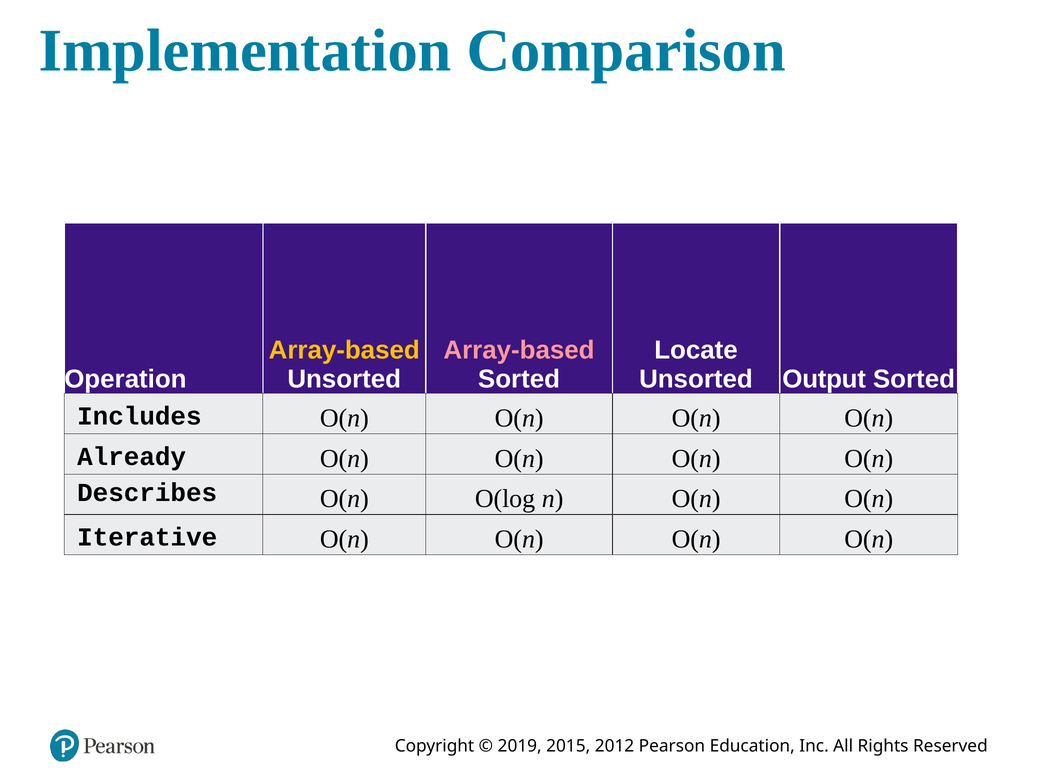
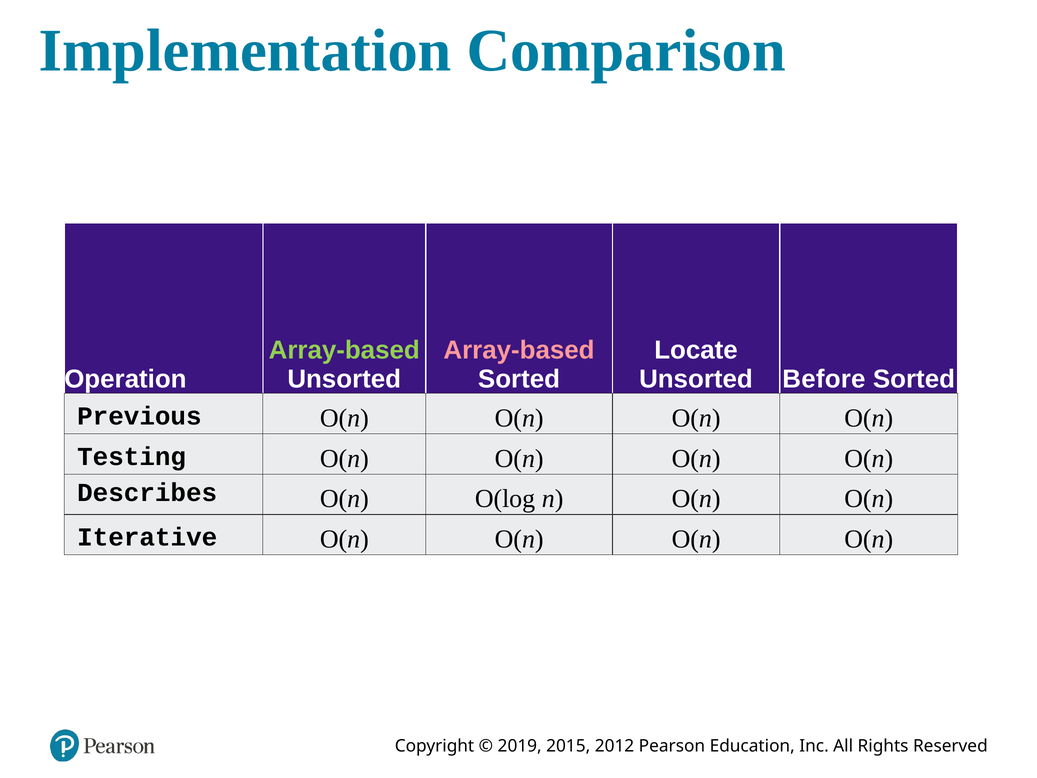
Array-based at (344, 350) colour: yellow -> light green
Output: Output -> Before
Includes: Includes -> Previous
Already: Already -> Testing
